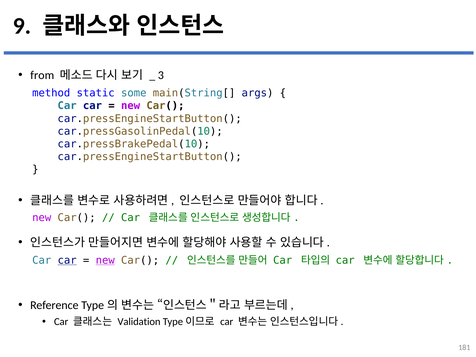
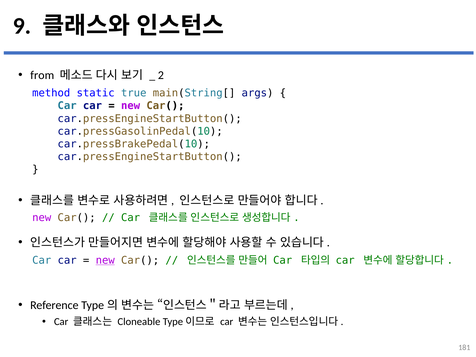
3: 3 -> 2
some: some -> true
car at (67, 260) underline: present -> none
Validation: Validation -> Cloneable
